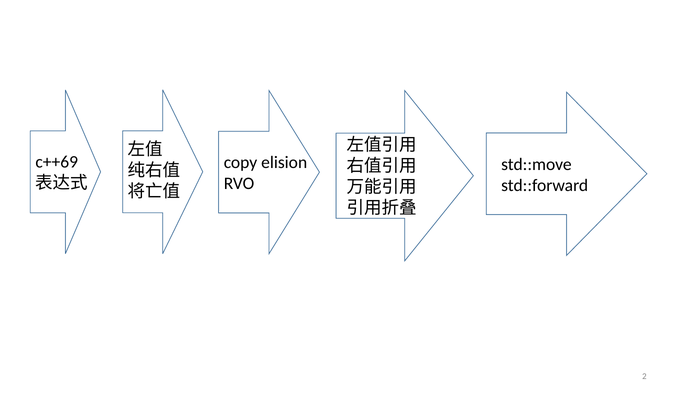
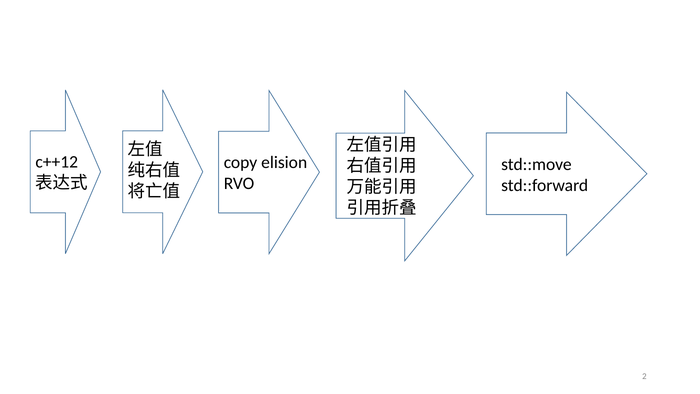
c++69: c++69 -> c++12
